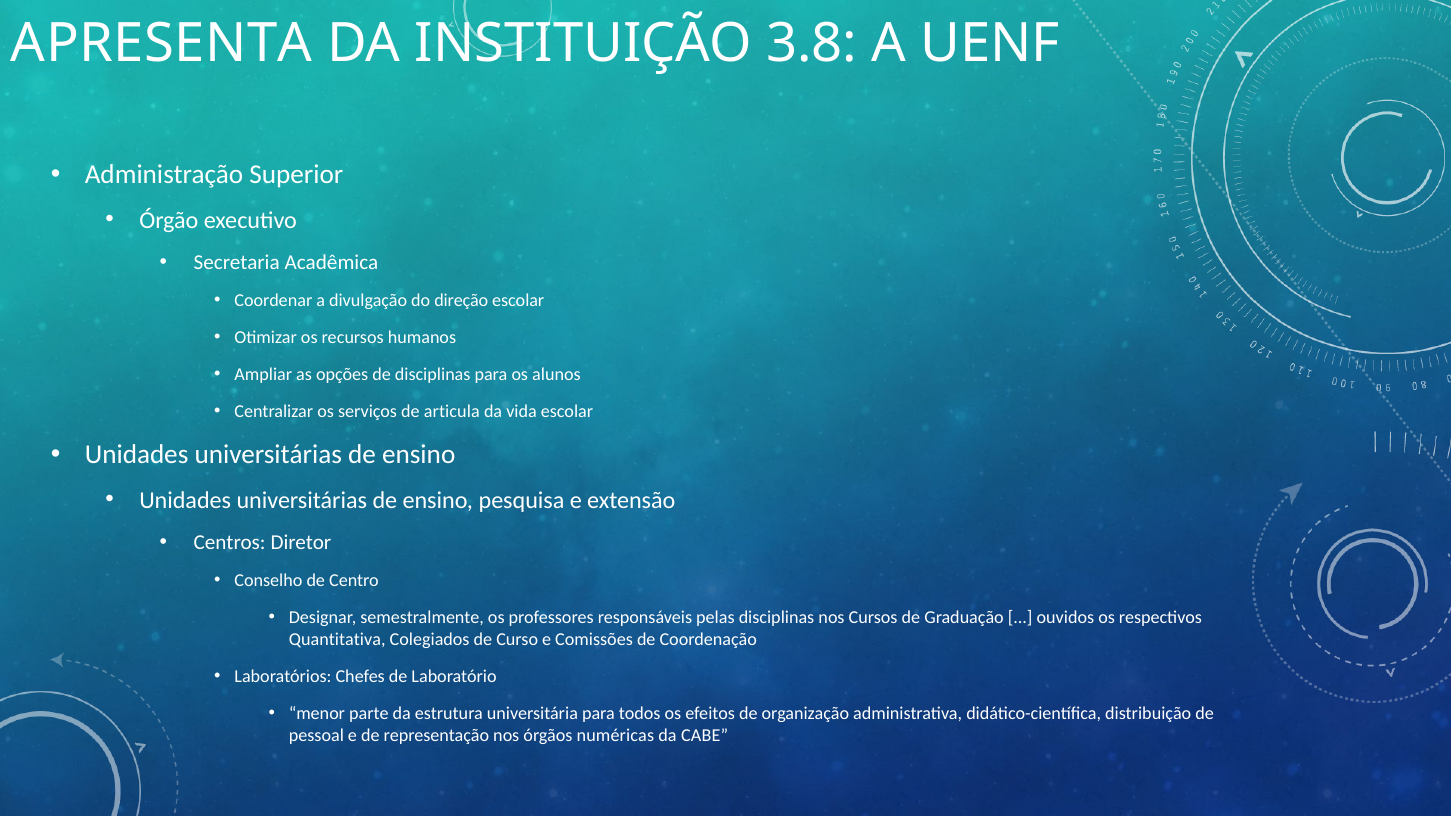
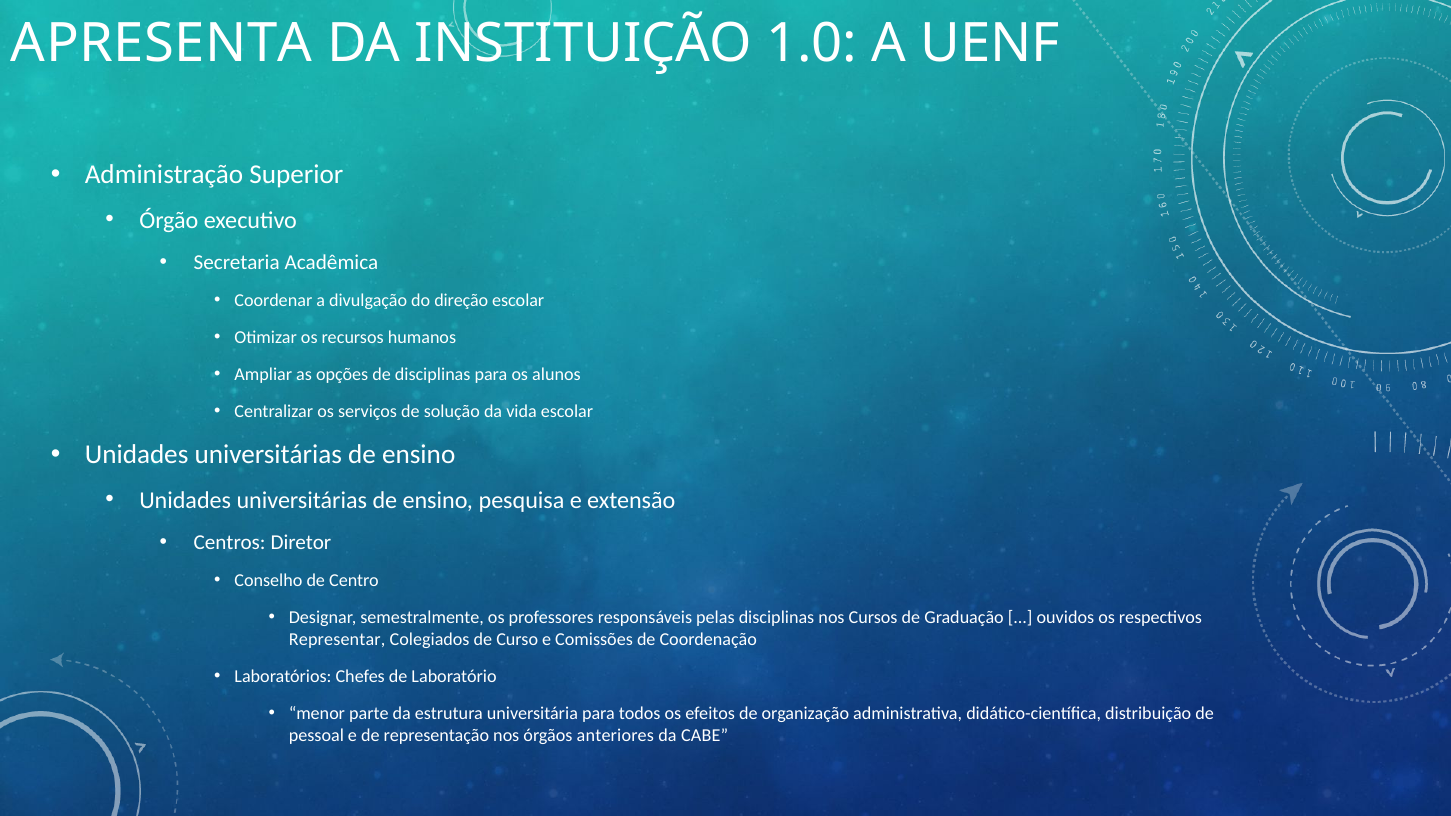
3.8: 3.8 -> 1.0
articula: articula -> solução
Quantitativa: Quantitativa -> Representar
numéricas: numéricas -> anteriores
